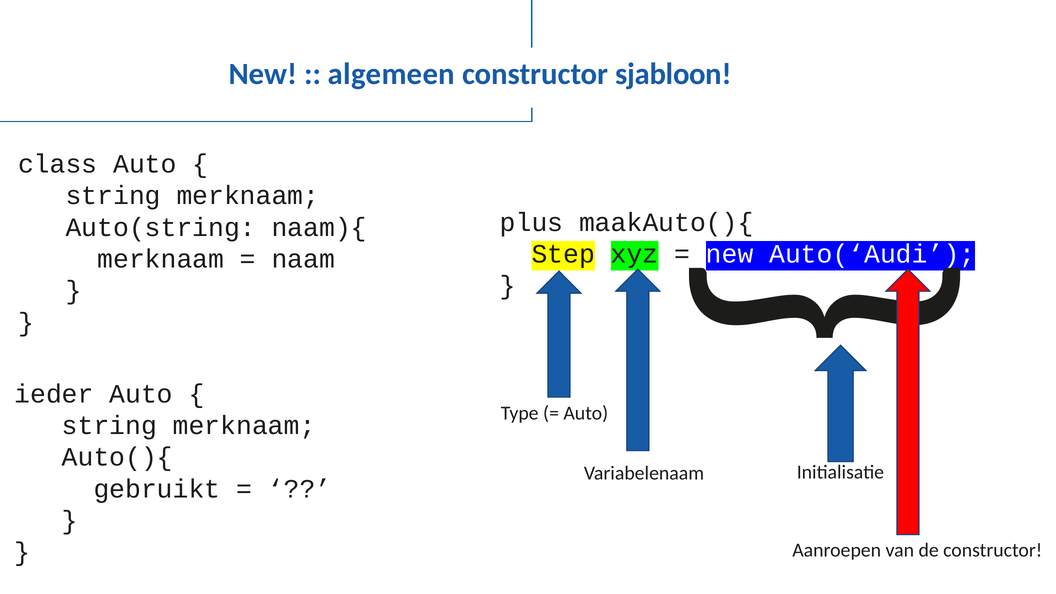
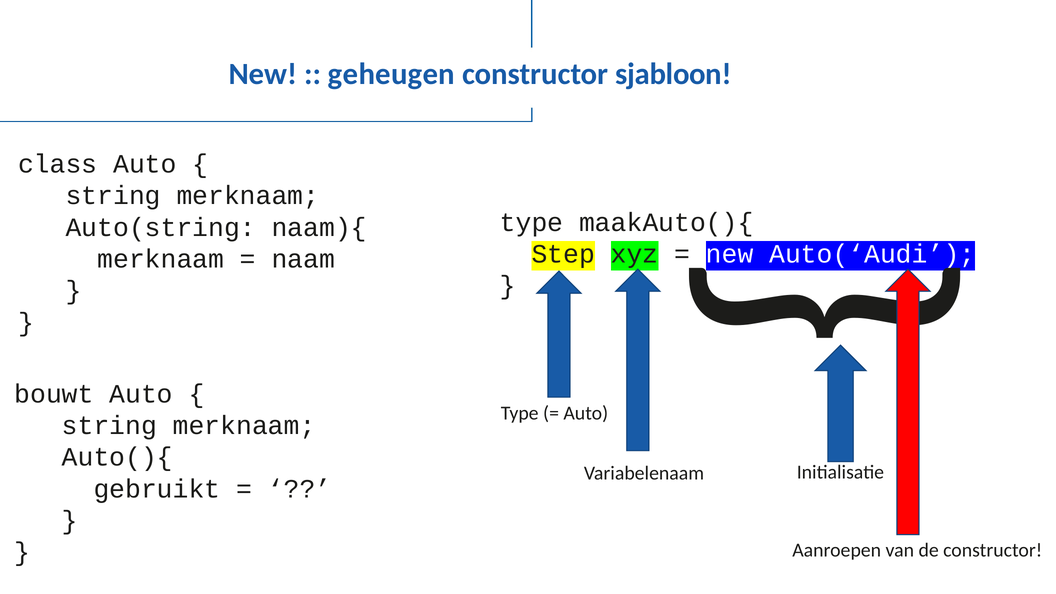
algemeen: algemeen -> geheugen
plus at (532, 222): plus -> type
ieder: ieder -> bouwt
